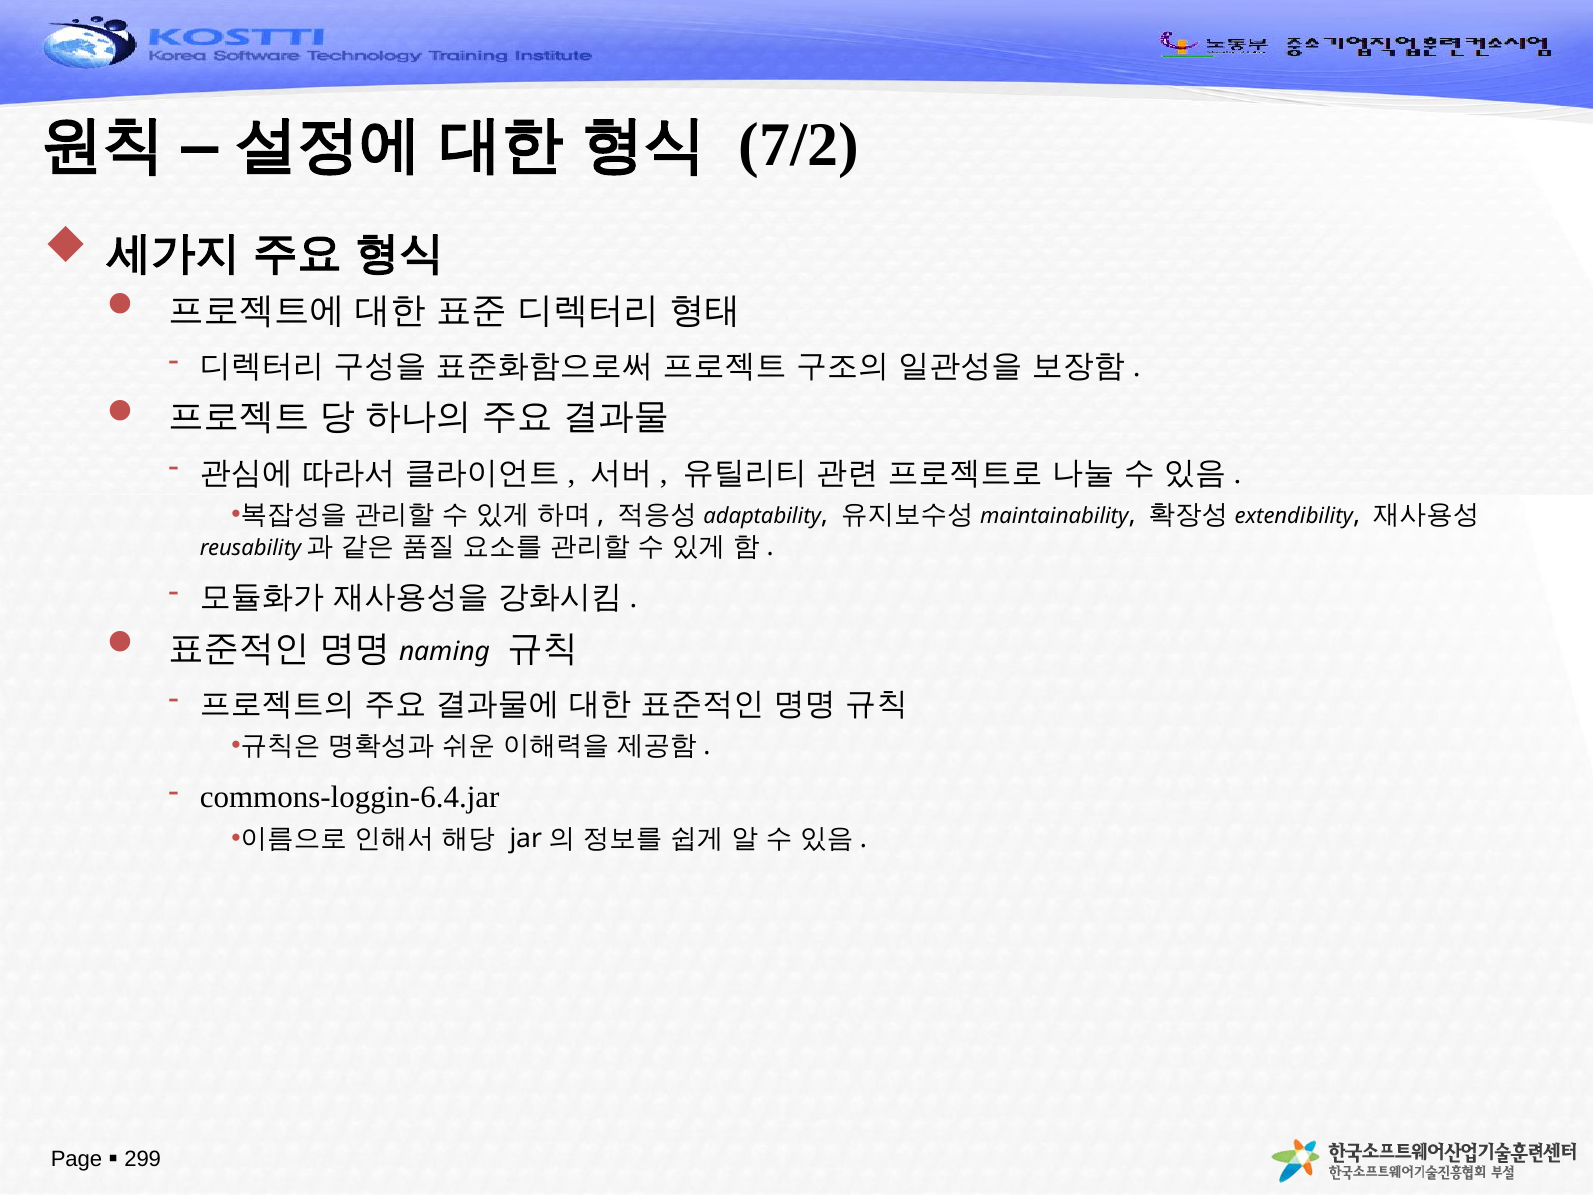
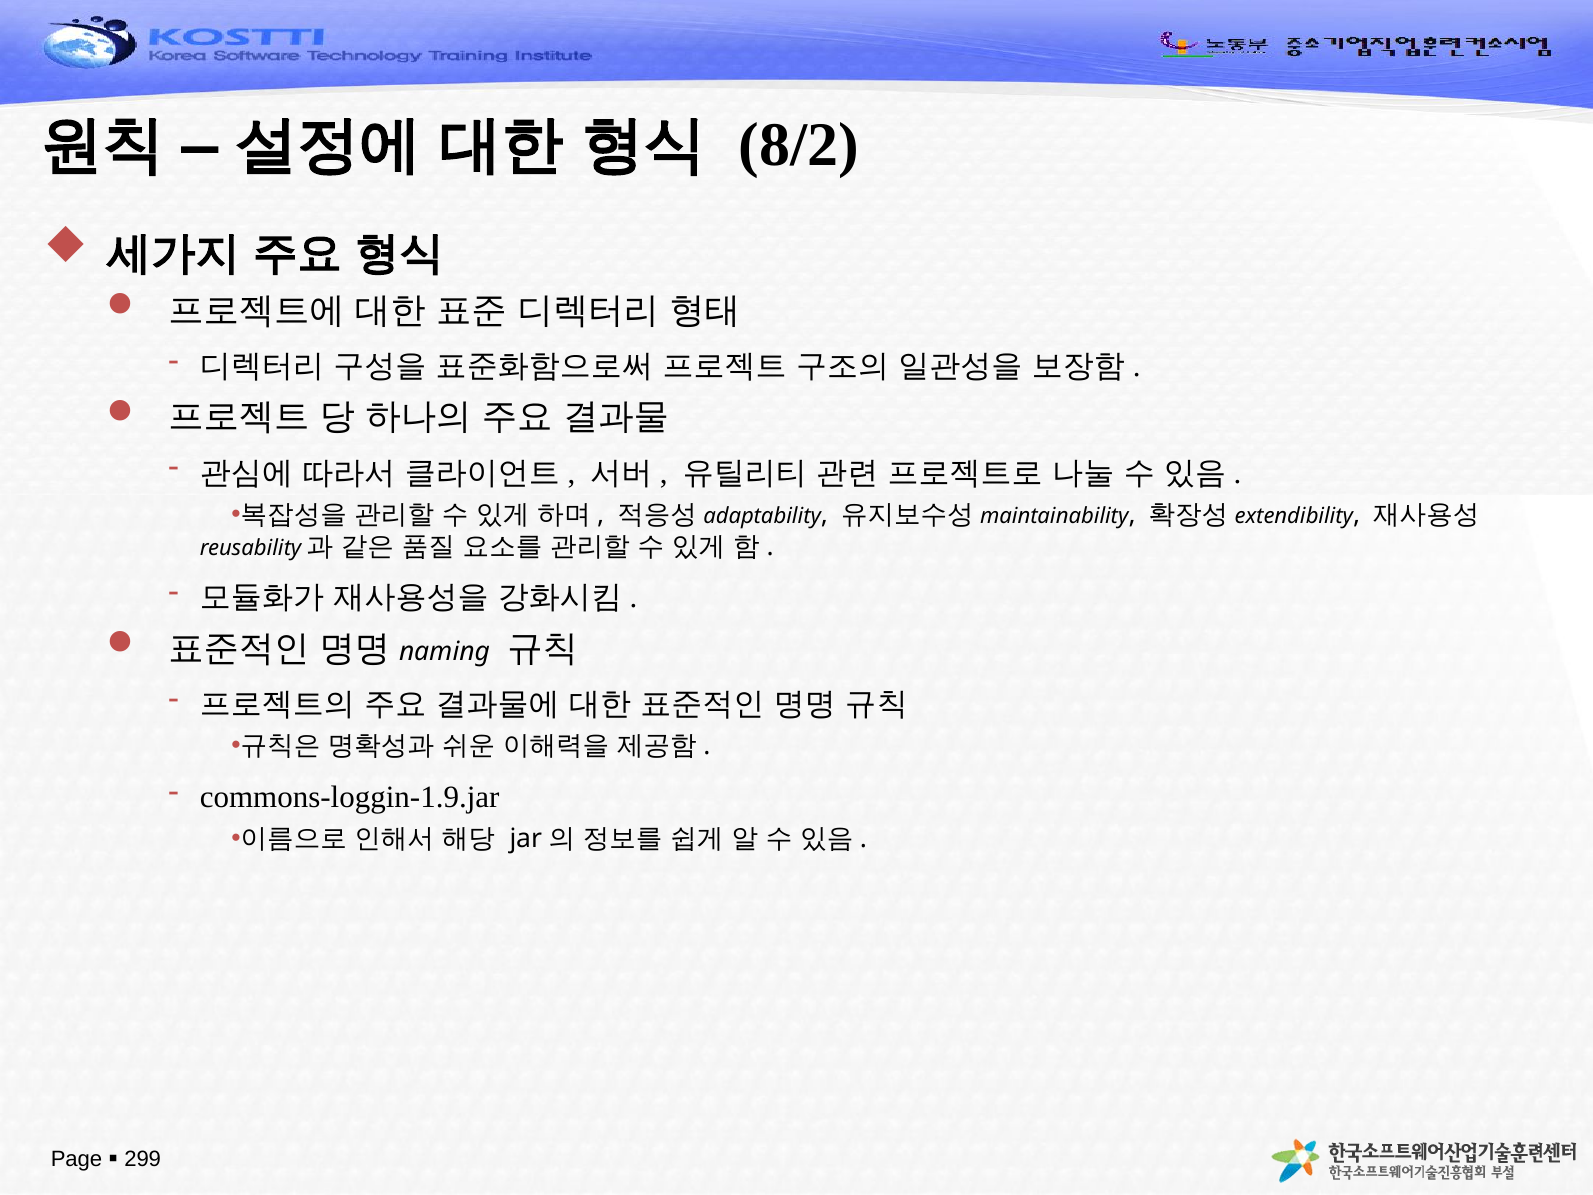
7/2: 7/2 -> 8/2
commons-loggin-6.4.jar: commons-loggin-6.4.jar -> commons-loggin-1.9.jar
